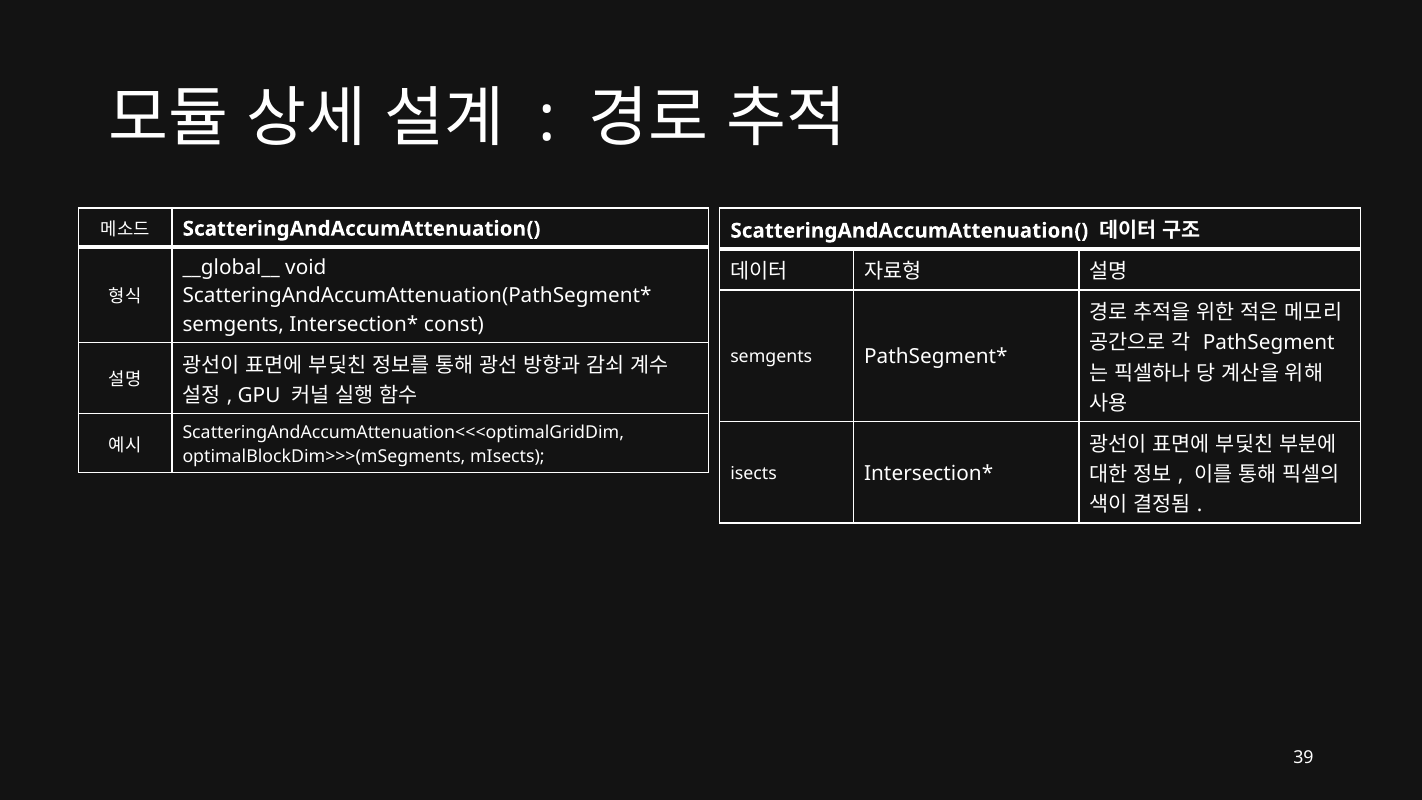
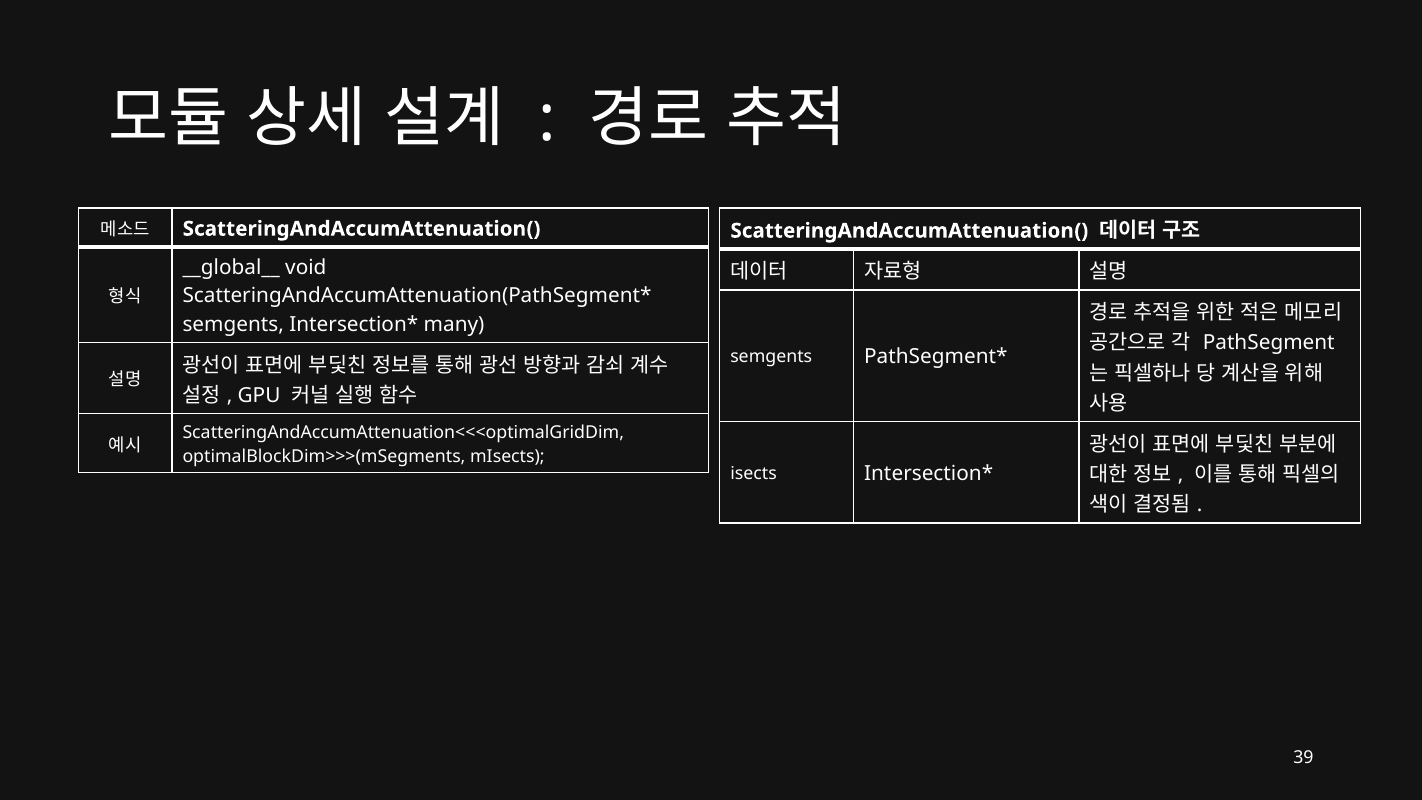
const: const -> many
